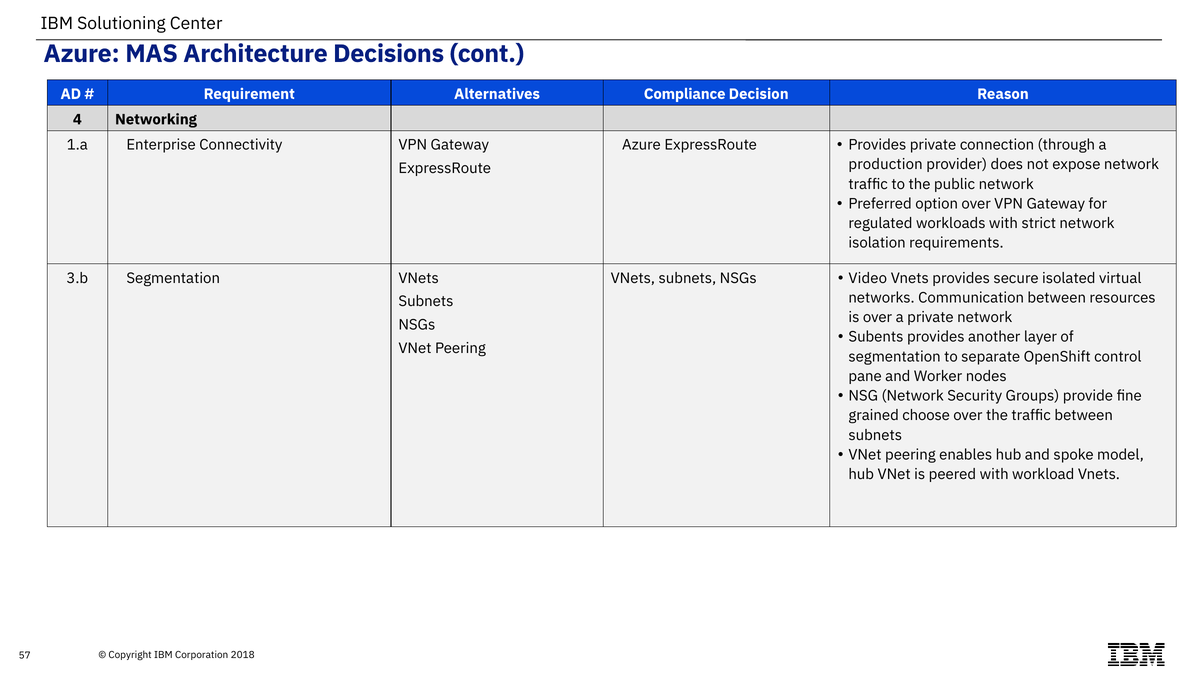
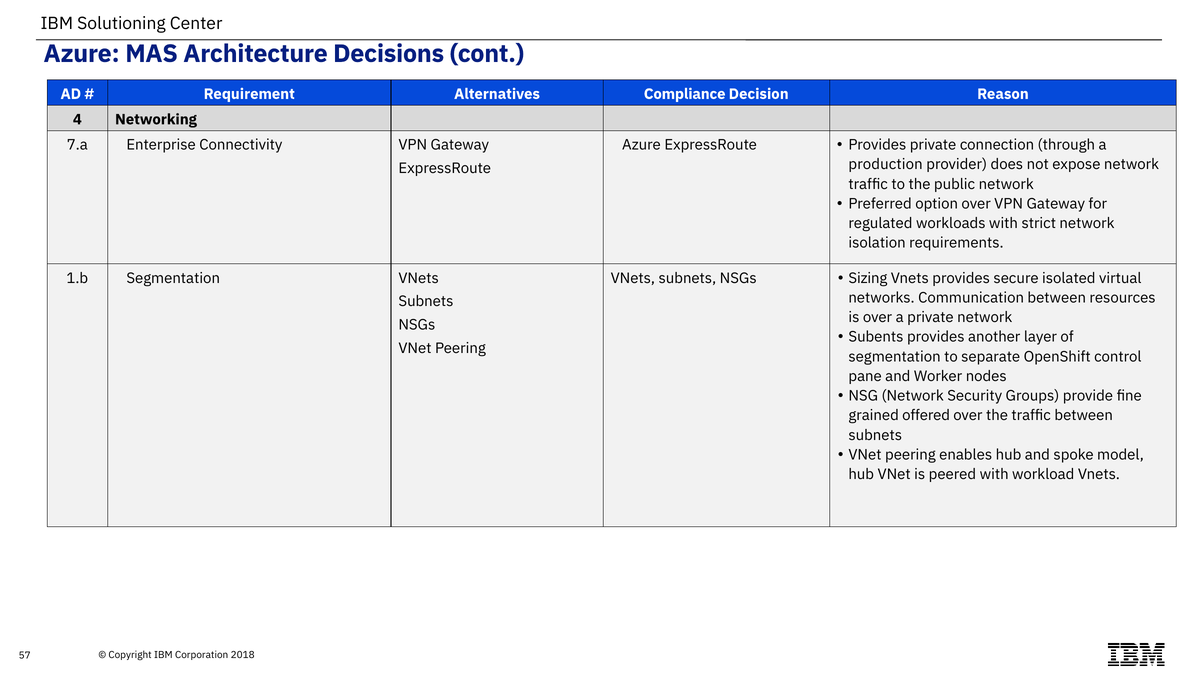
1.a: 1.a -> 7.a
3.b: 3.b -> 1.b
Video: Video -> Sizing
choose: choose -> offered
